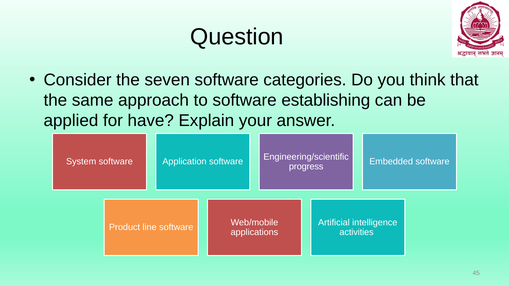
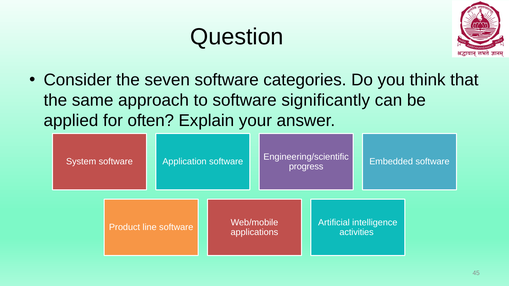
establishing: establishing -> significantly
have: have -> often
